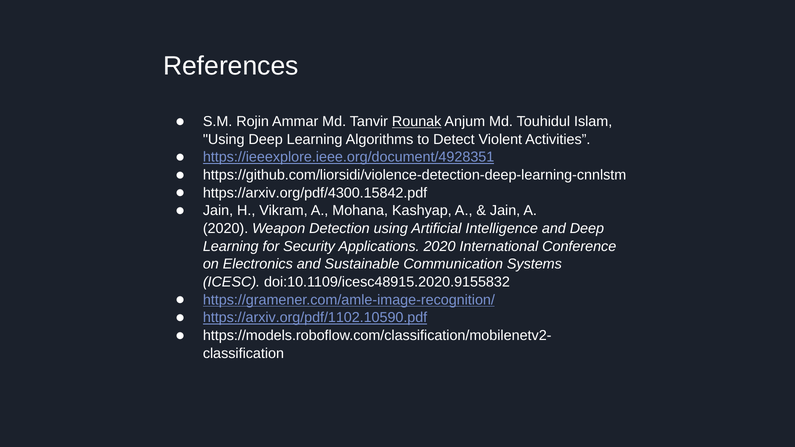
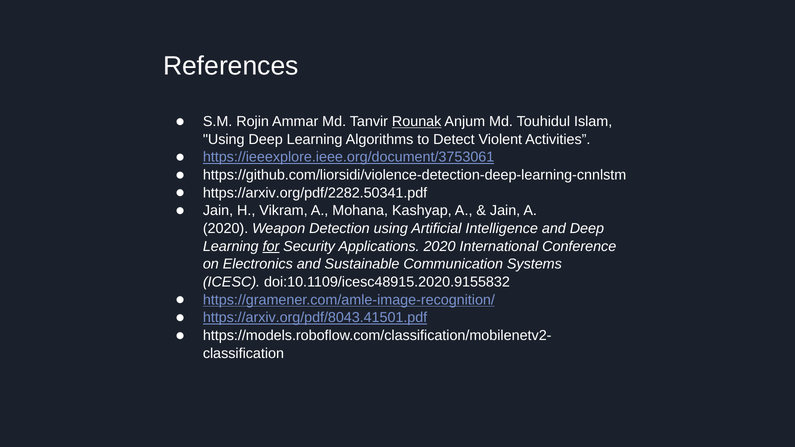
https://ieeexplore.ieee.org/document/4928351: https://ieeexplore.ieee.org/document/4928351 -> https://ieeexplore.ieee.org/document/3753061
https://arxiv.org/pdf/4300.15842.pdf: https://arxiv.org/pdf/4300.15842.pdf -> https://arxiv.org/pdf/2282.50341.pdf
for underline: none -> present
https://arxiv.org/pdf/1102.10590.pdf: https://arxiv.org/pdf/1102.10590.pdf -> https://arxiv.org/pdf/8043.41501.pdf
